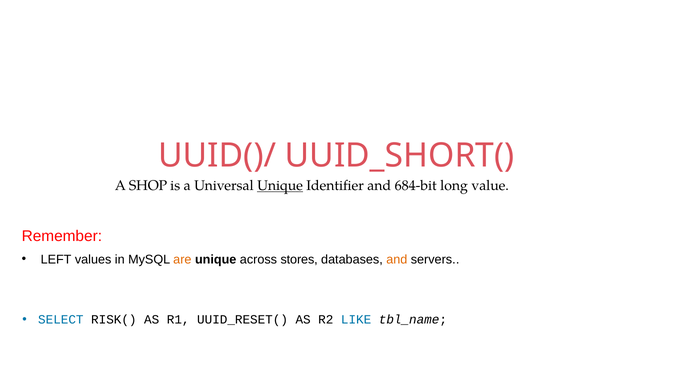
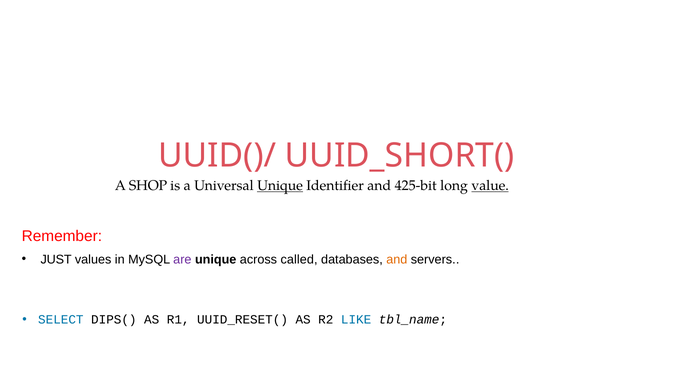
684-bit: 684-bit -> 425-bit
value underline: none -> present
LEFT: LEFT -> JUST
are colour: orange -> purple
stores: stores -> called
RISK(: RISK( -> DIPS(
